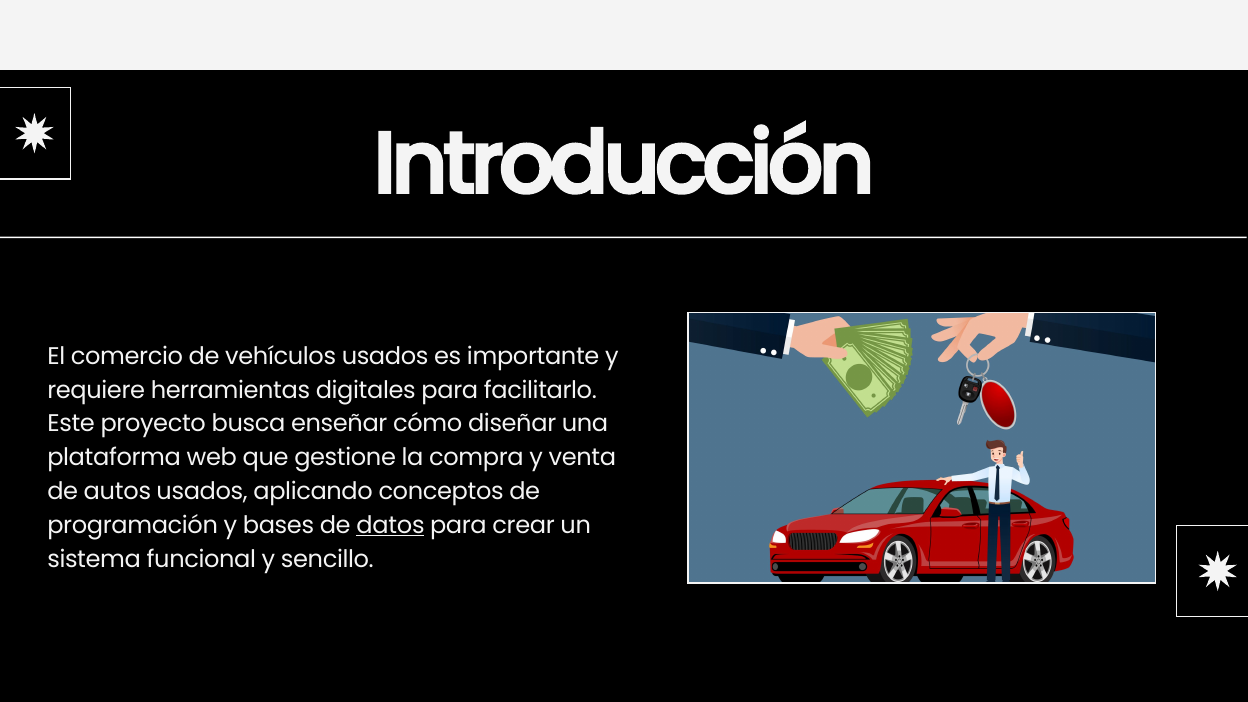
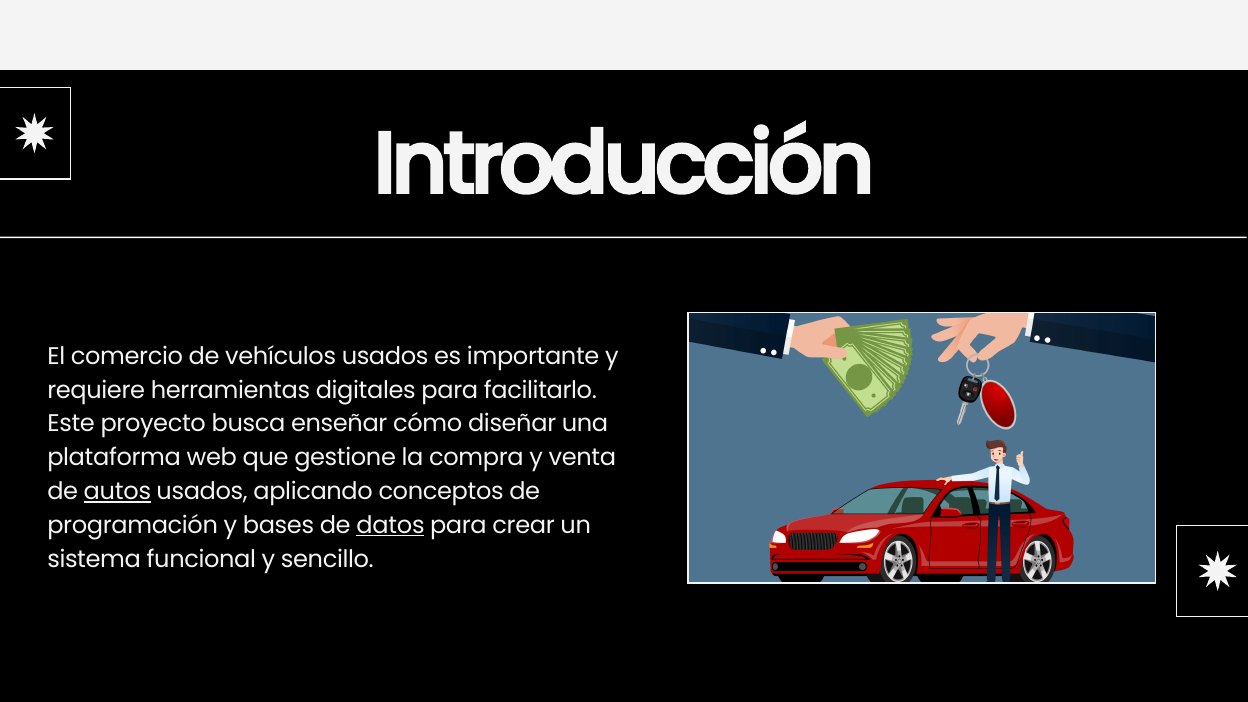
autos underline: none -> present
